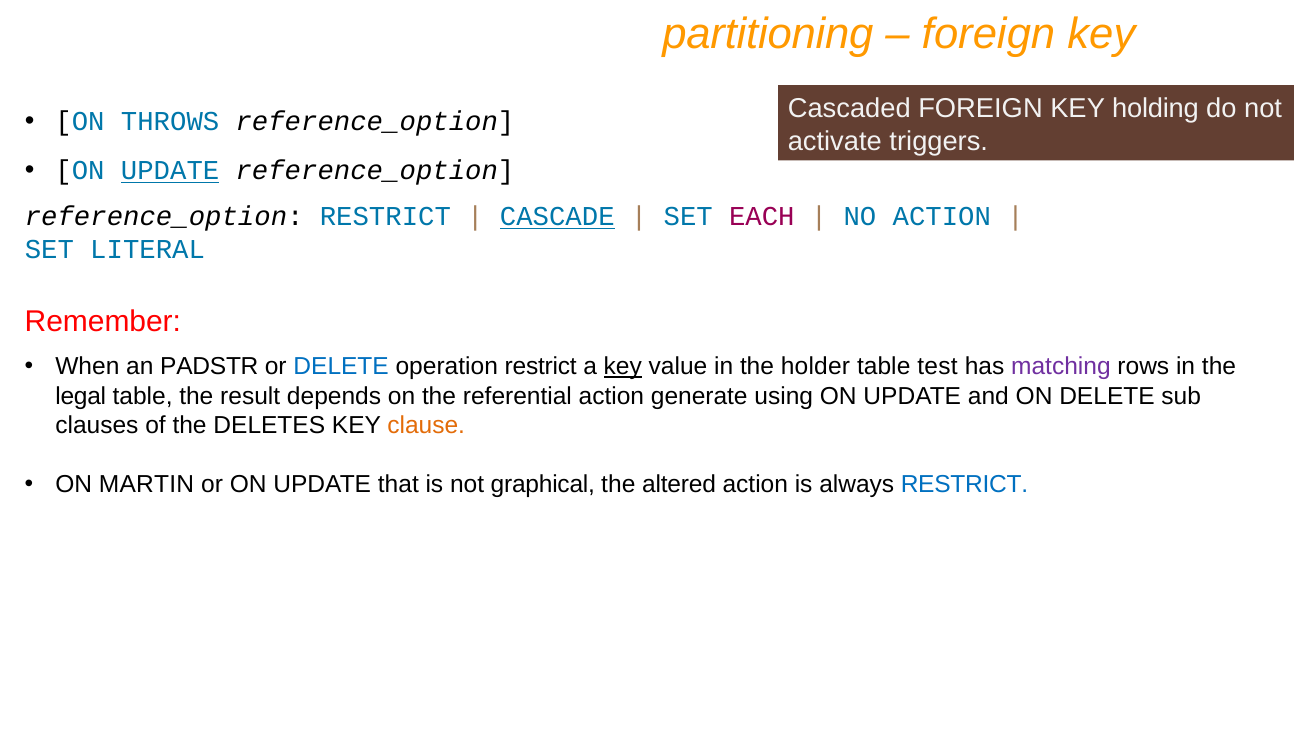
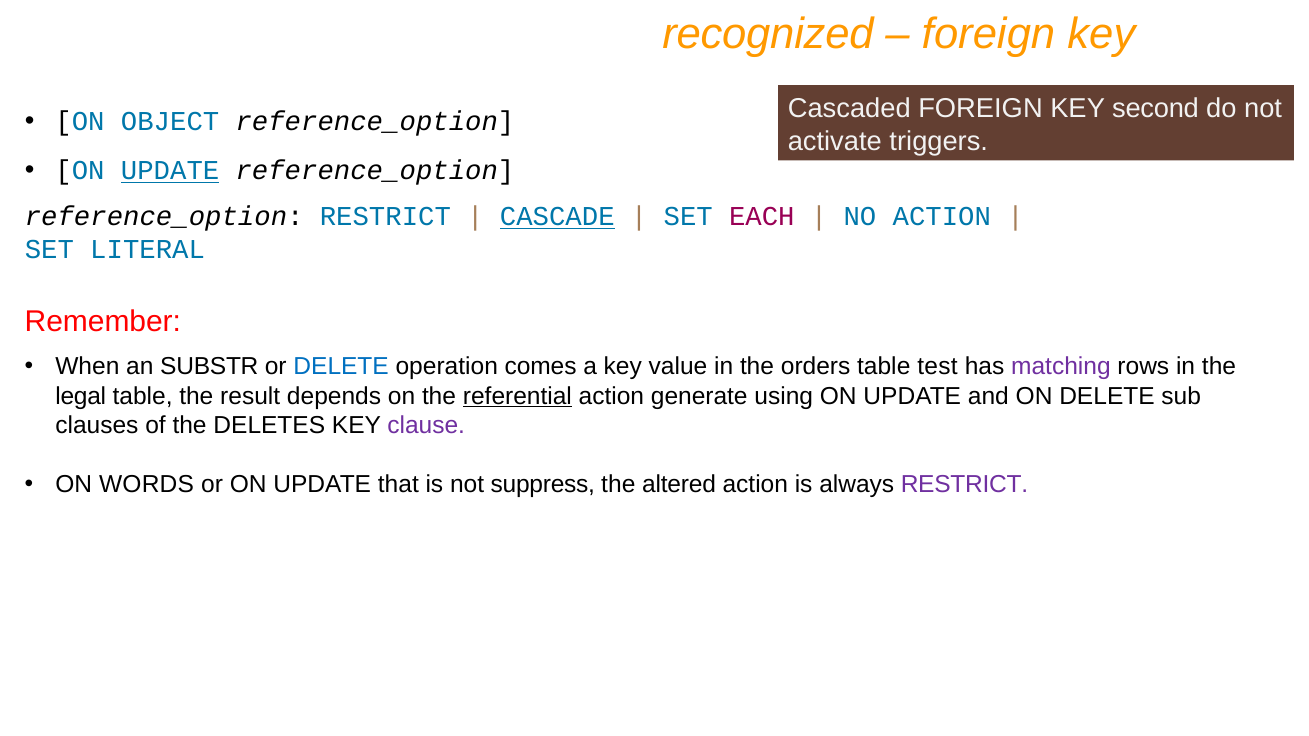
partitioning: partitioning -> recognized
holding: holding -> second
THROWS: THROWS -> OBJECT
PADSTR: PADSTR -> SUBSTR
operation restrict: restrict -> comes
key at (623, 367) underline: present -> none
holder: holder -> orders
referential underline: none -> present
clause colour: orange -> purple
MARTIN: MARTIN -> WORDS
graphical: graphical -> suppress
RESTRICT at (964, 484) colour: blue -> purple
